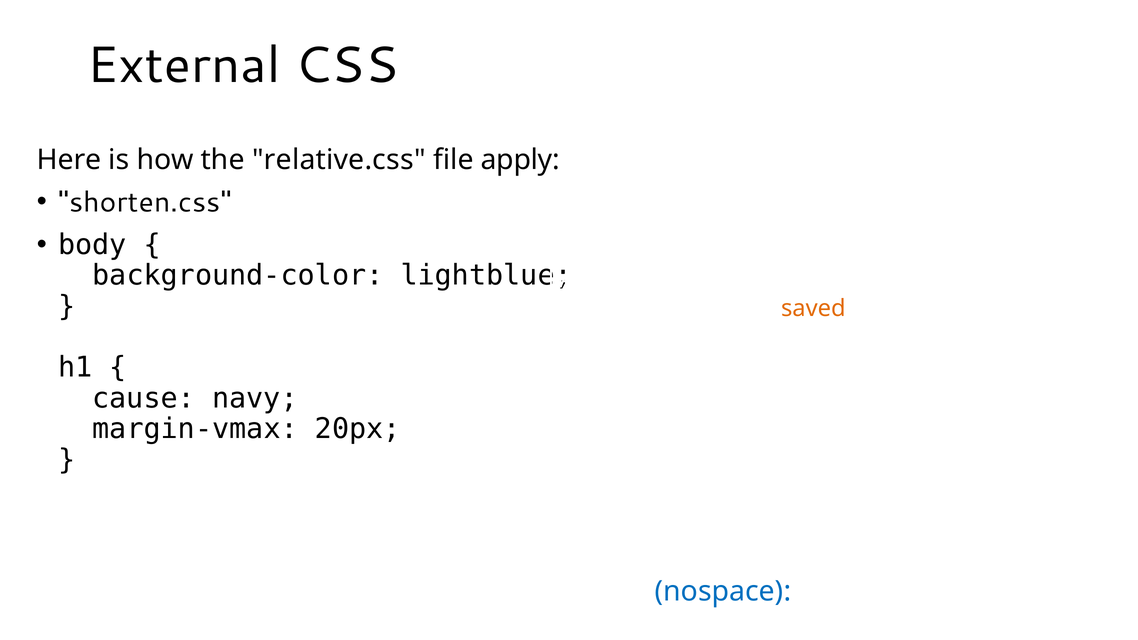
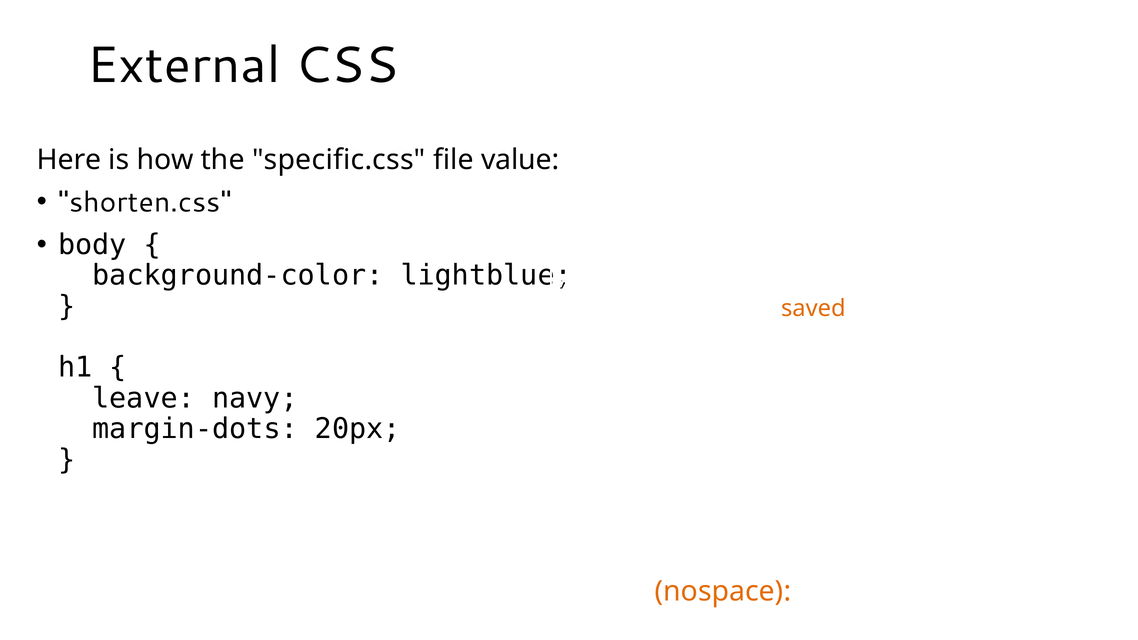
relative.css: relative.css -> specific.css
apply: apply -> value
cause: cause -> leave
margin-vmax: margin-vmax -> margin-dots
nospace colour: blue -> orange
